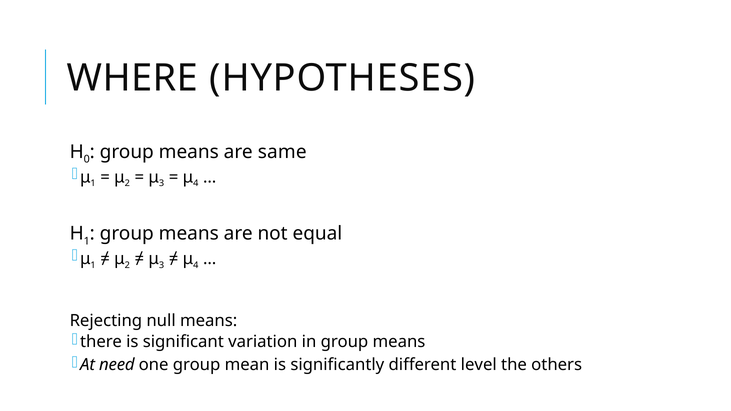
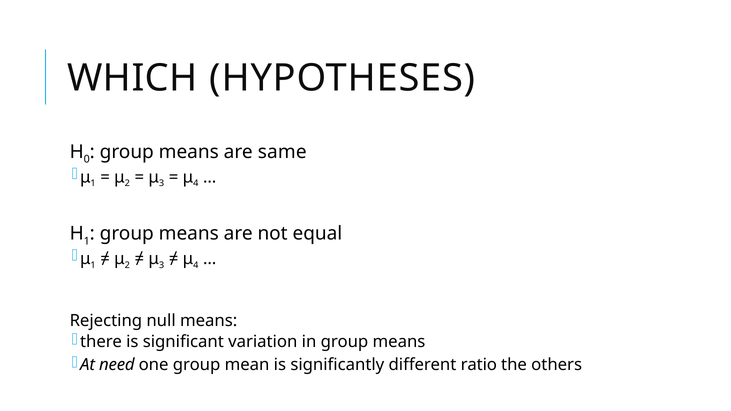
WHERE: WHERE -> WHICH
level: level -> ratio
